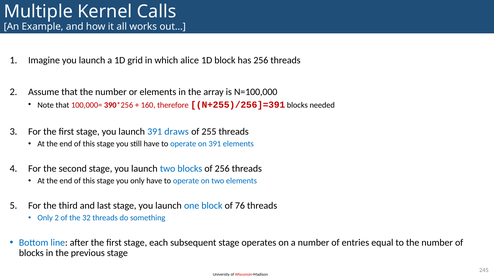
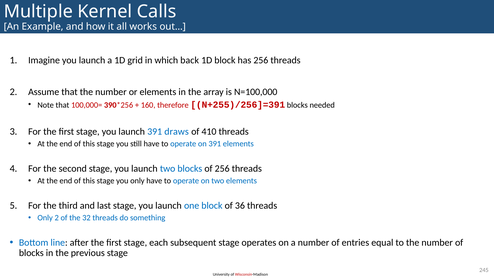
alice: alice -> back
255: 255 -> 410
76: 76 -> 36
